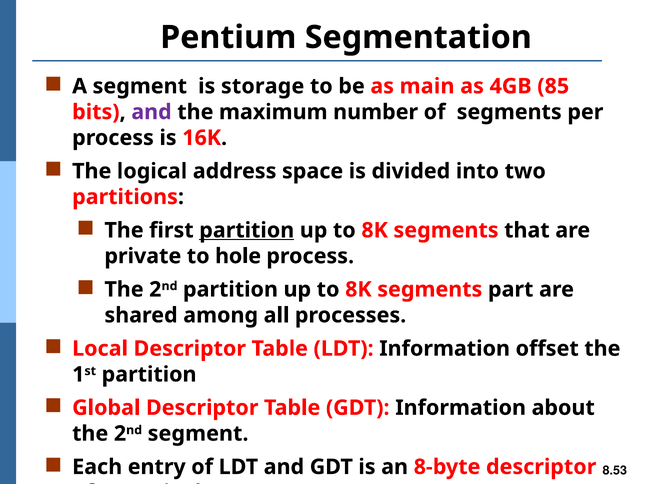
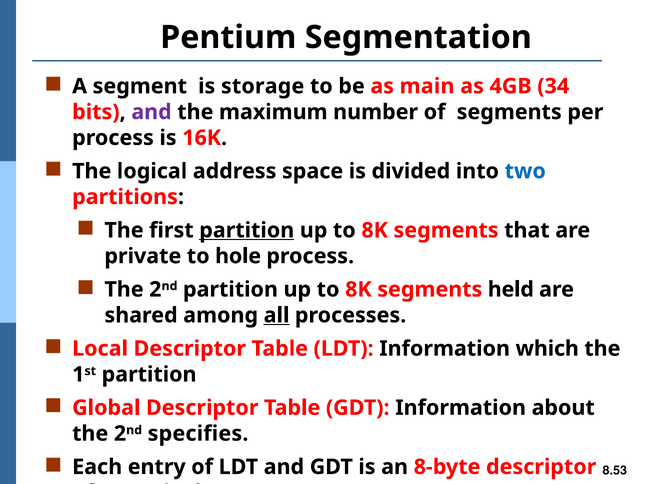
85: 85 -> 34
two colour: black -> blue
part: part -> held
all underline: none -> present
offset: offset -> which
segment at (198, 433): segment -> specifies
